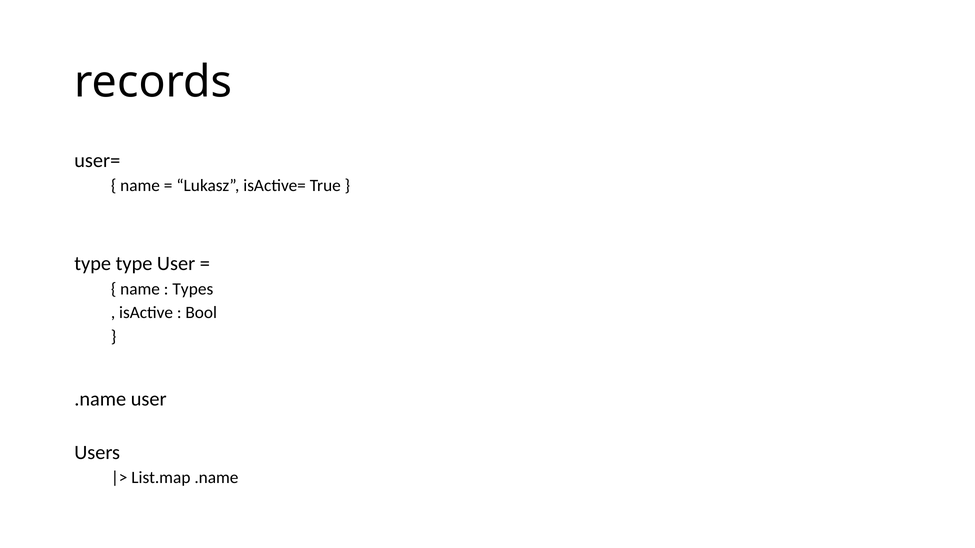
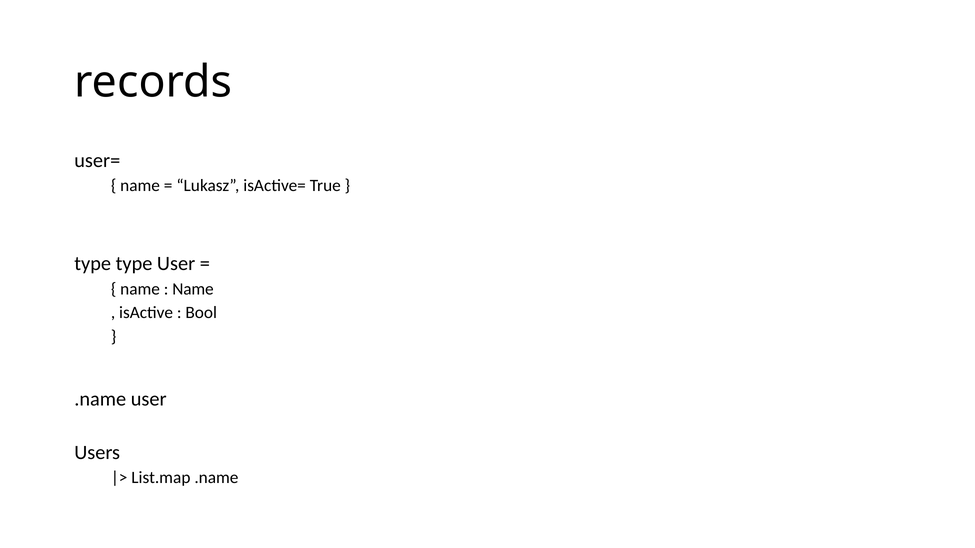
Types at (193, 289): Types -> Name
